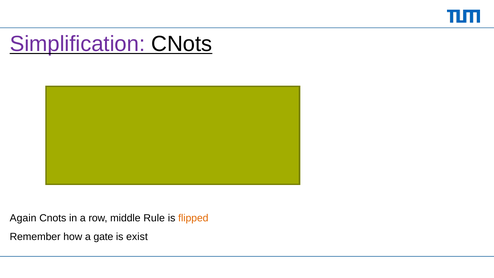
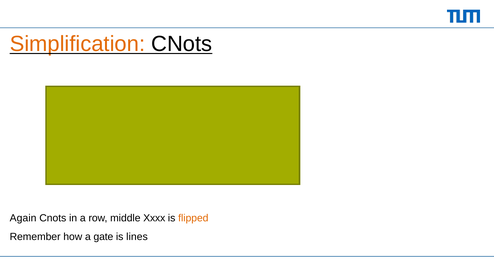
Simplification colour: purple -> orange
Rule: Rule -> Xxxx
exist: exist -> lines
